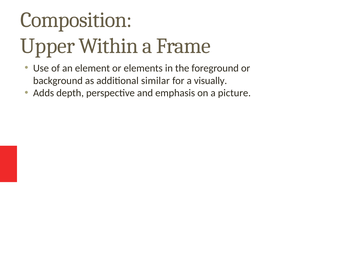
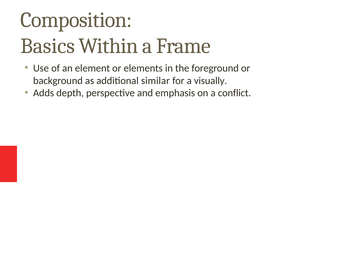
Upper: Upper -> Basics
picture: picture -> conflict
